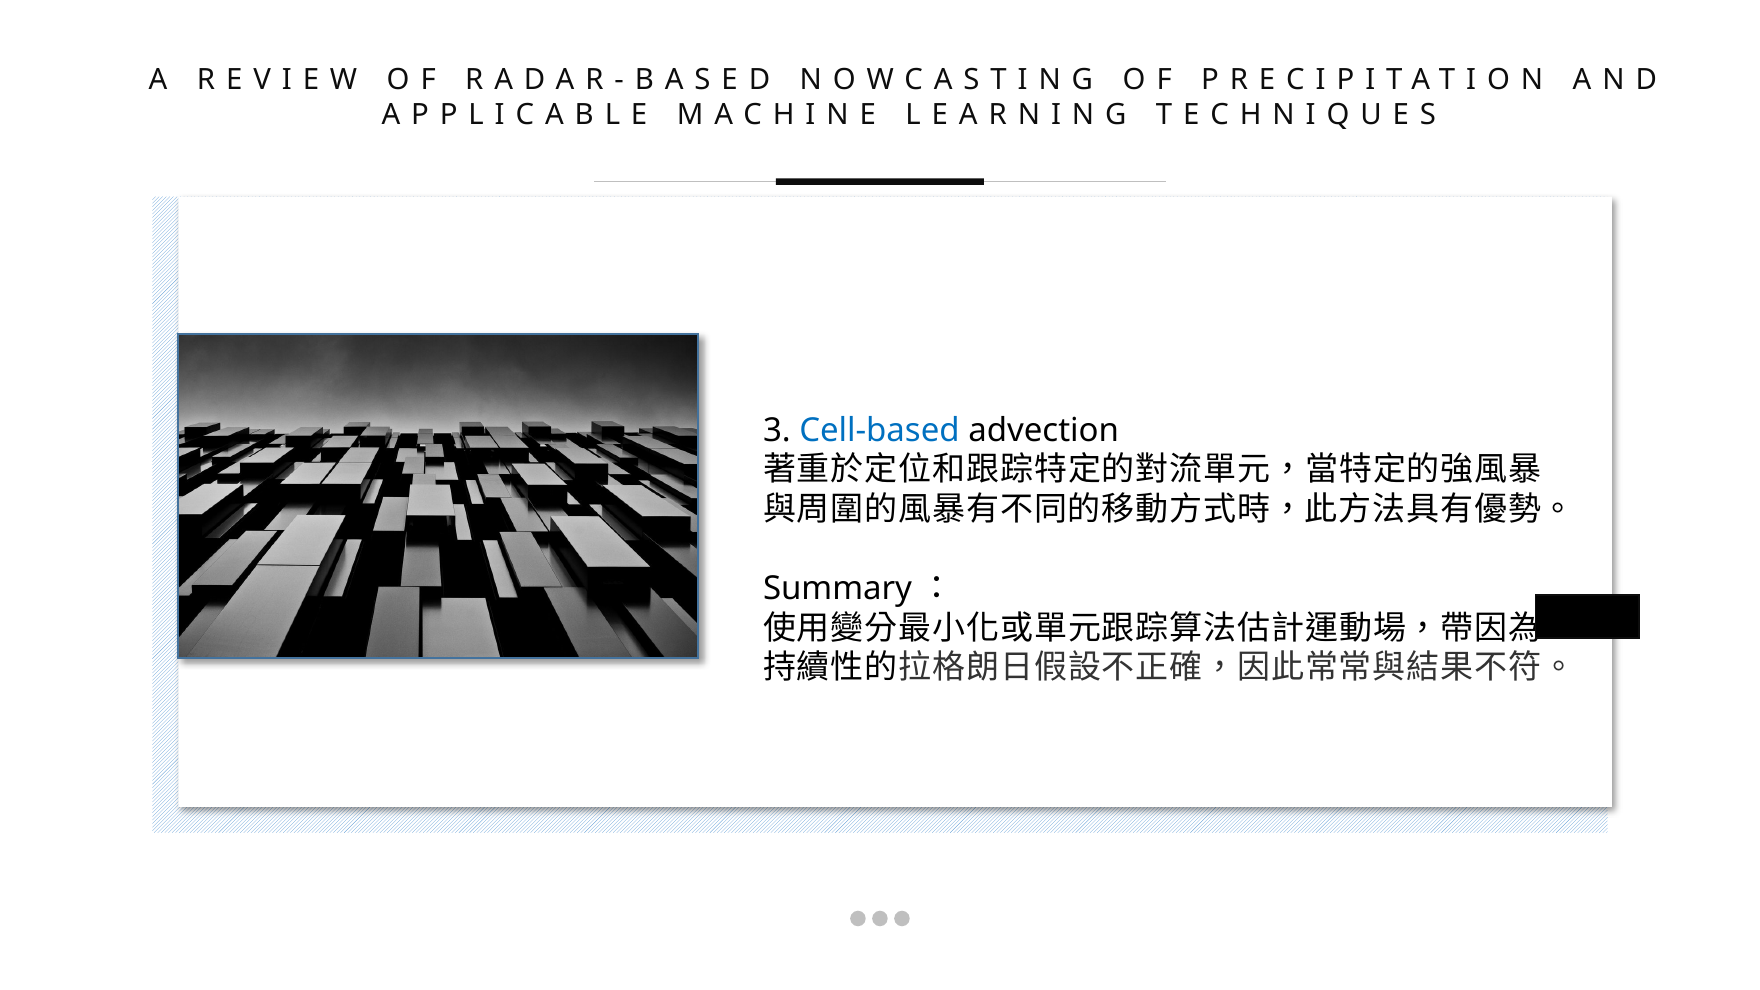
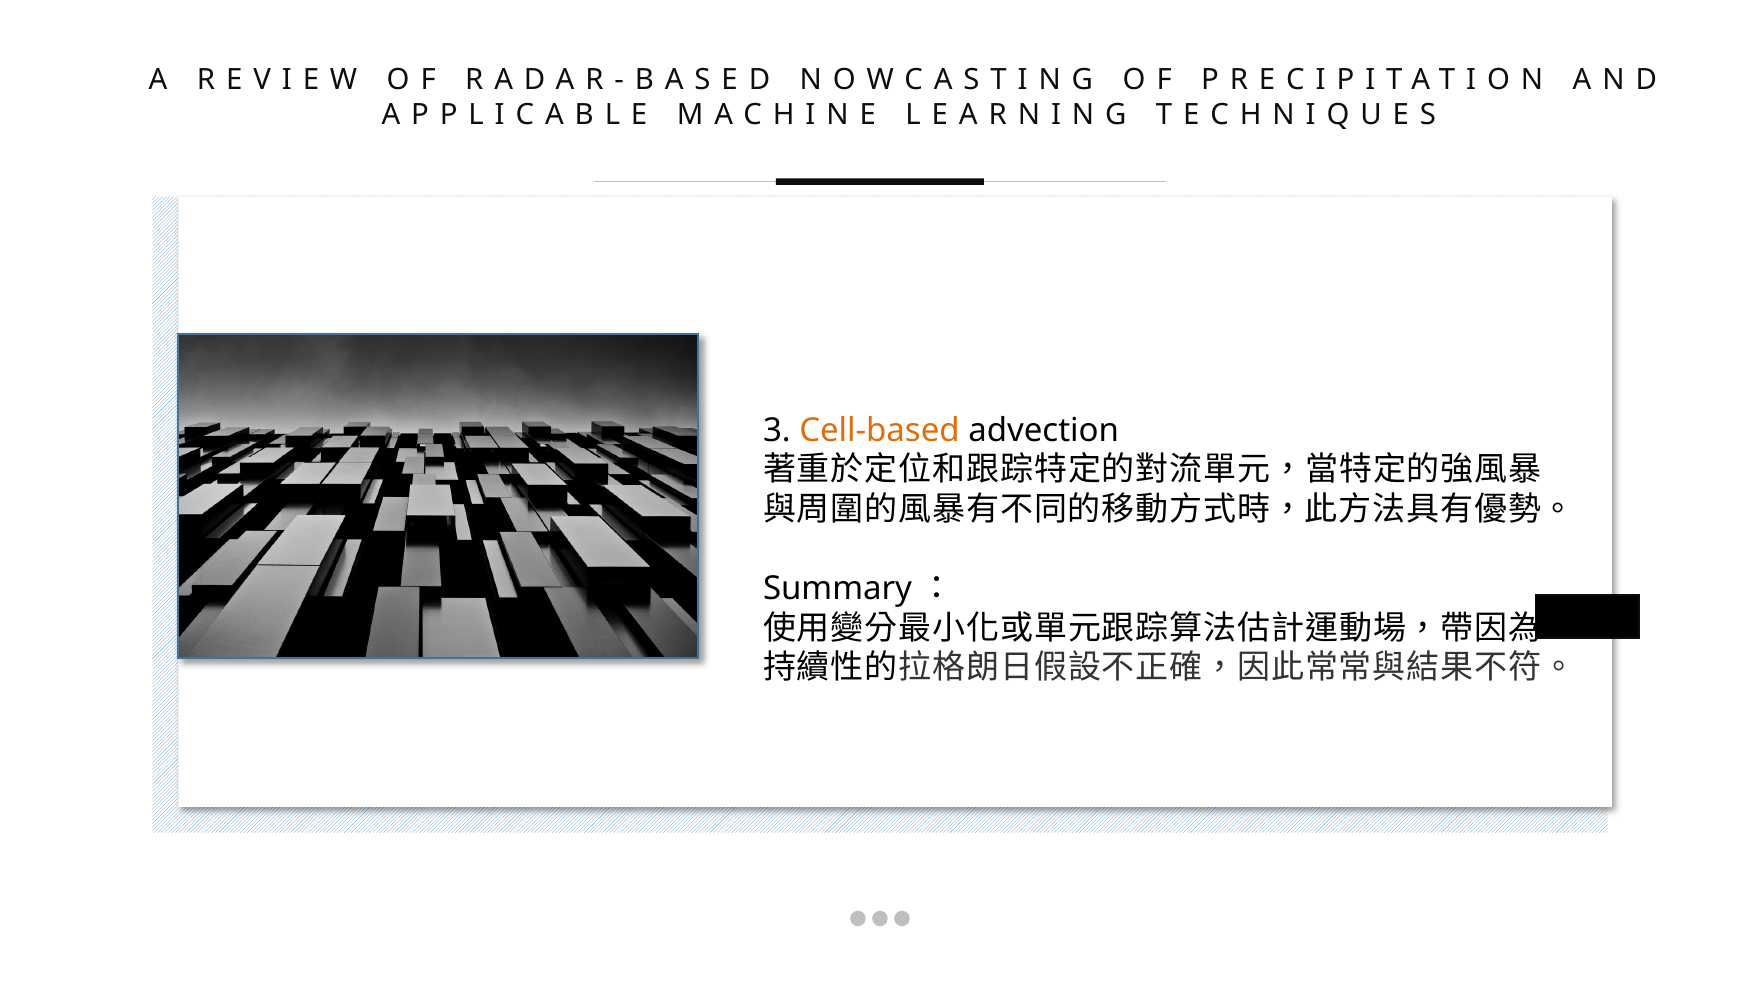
Cell-based colour: blue -> orange
